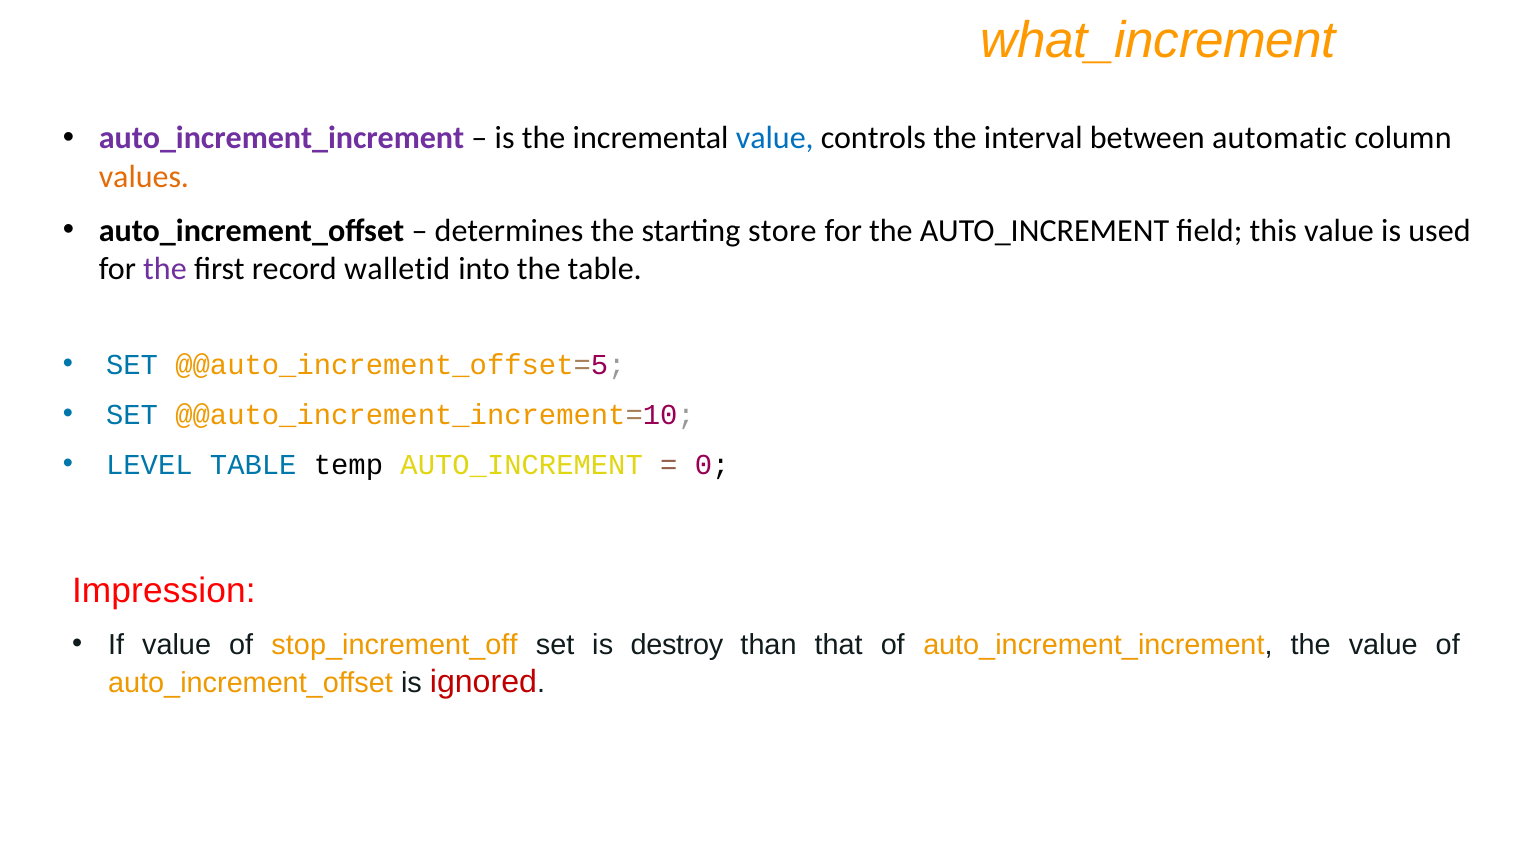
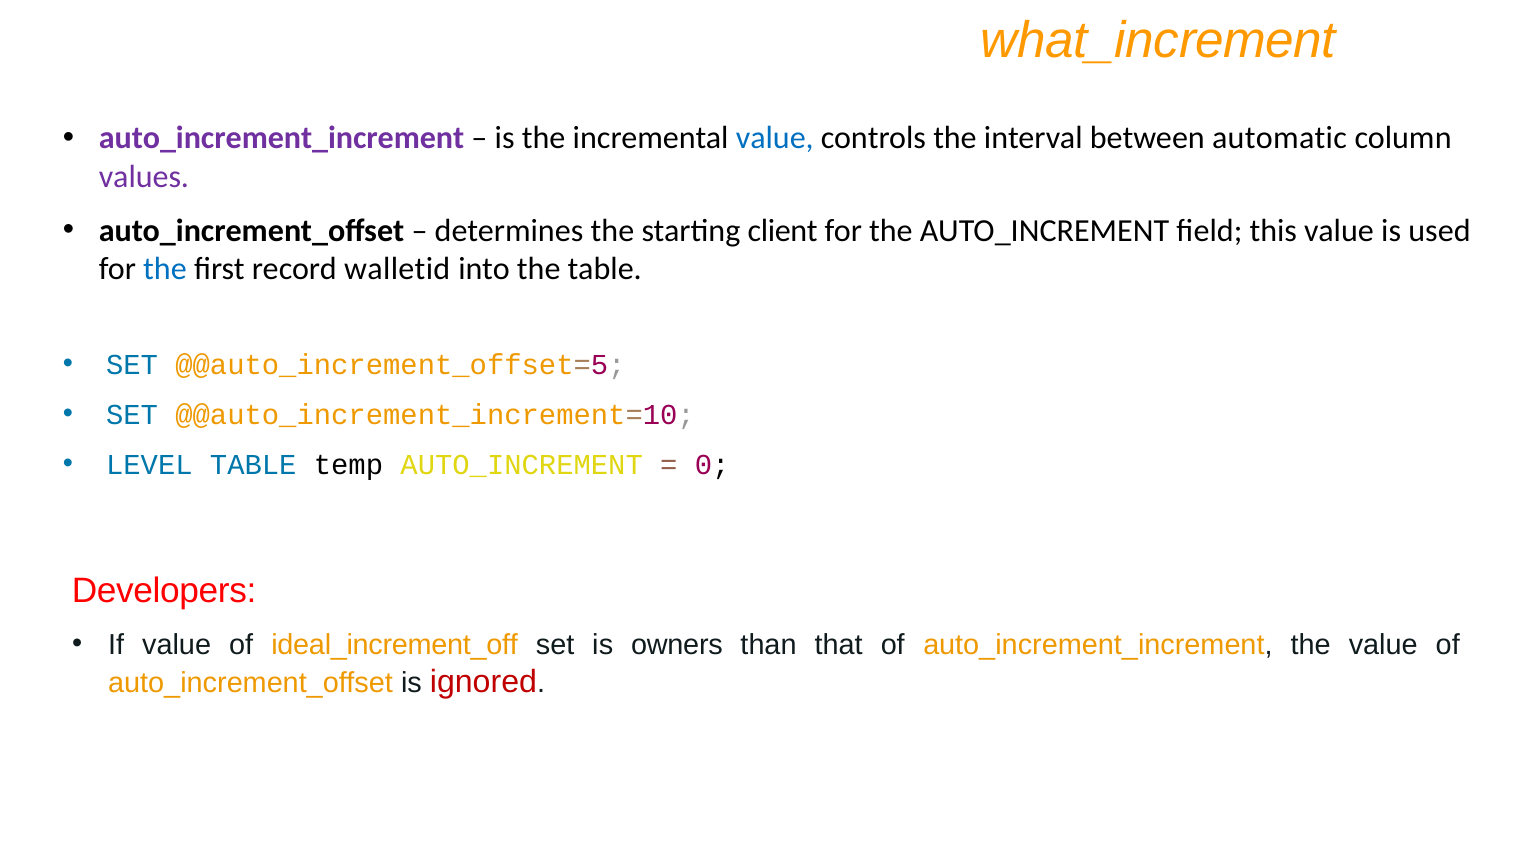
values colour: orange -> purple
store: store -> client
the at (165, 269) colour: purple -> blue
Impression: Impression -> Developers
stop_increment_off: stop_increment_off -> ideal_increment_off
destroy: destroy -> owners
